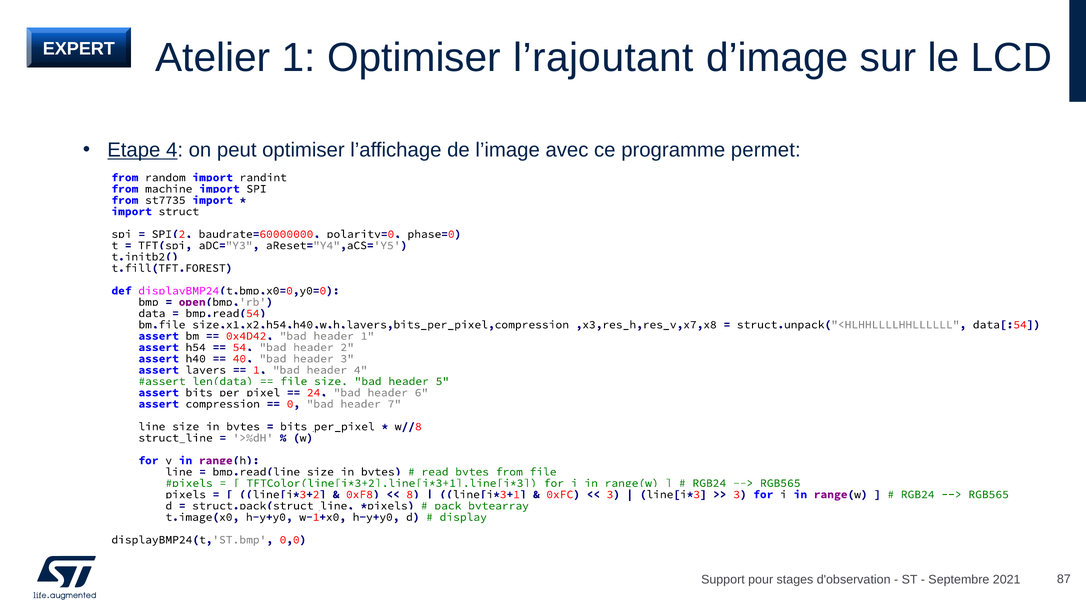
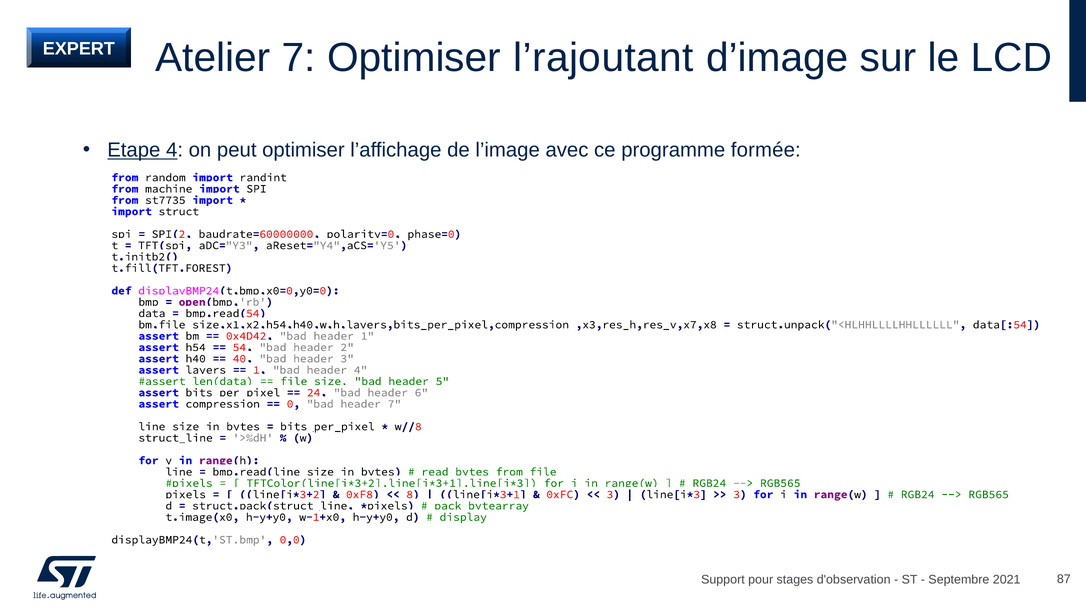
Atelier 1: 1 -> 7
permet: permet -> formée
